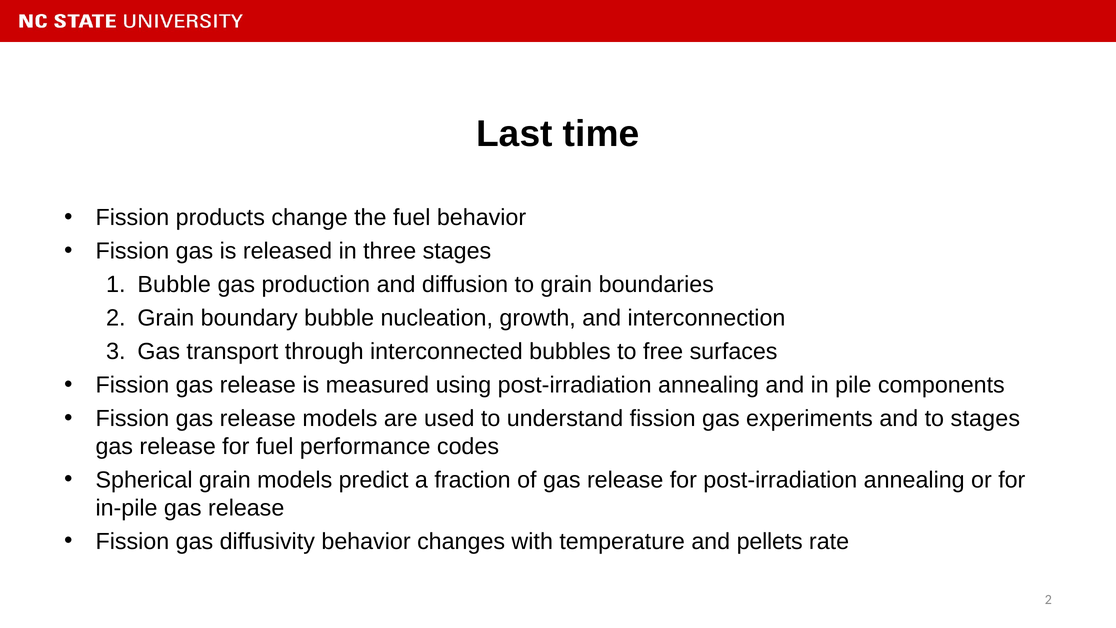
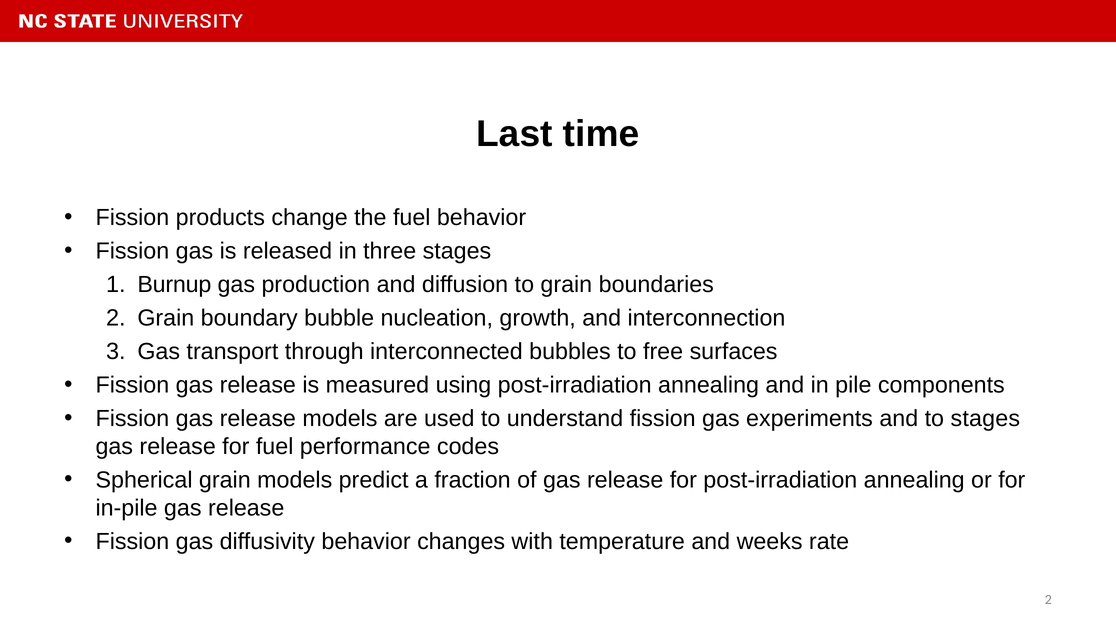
Bubble at (174, 284): Bubble -> Burnup
pellets: pellets -> weeks
